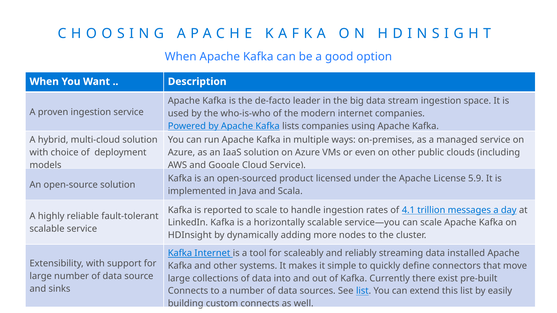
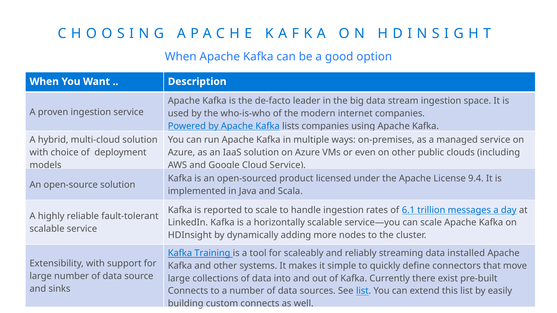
5.9: 5.9 -> 9.4
4.1: 4.1 -> 6.1
Kafka Internet: Internet -> Training
